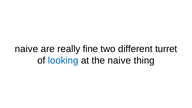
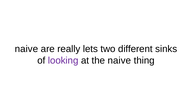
fine: fine -> lets
turret: turret -> sinks
looking colour: blue -> purple
